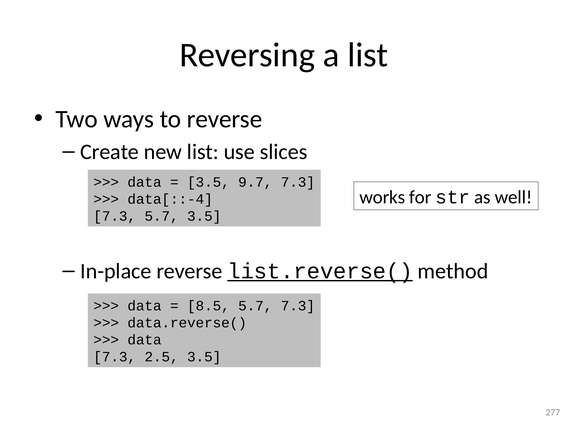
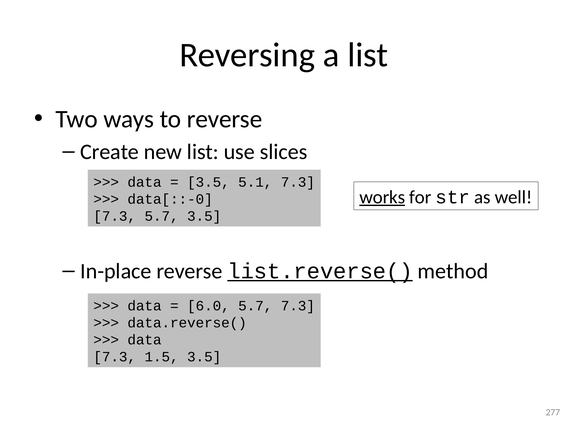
9.7: 9.7 -> 5.1
works underline: none -> present
data[::-4: data[::-4 -> data[::-0
8.5: 8.5 -> 6.0
2.5: 2.5 -> 1.5
